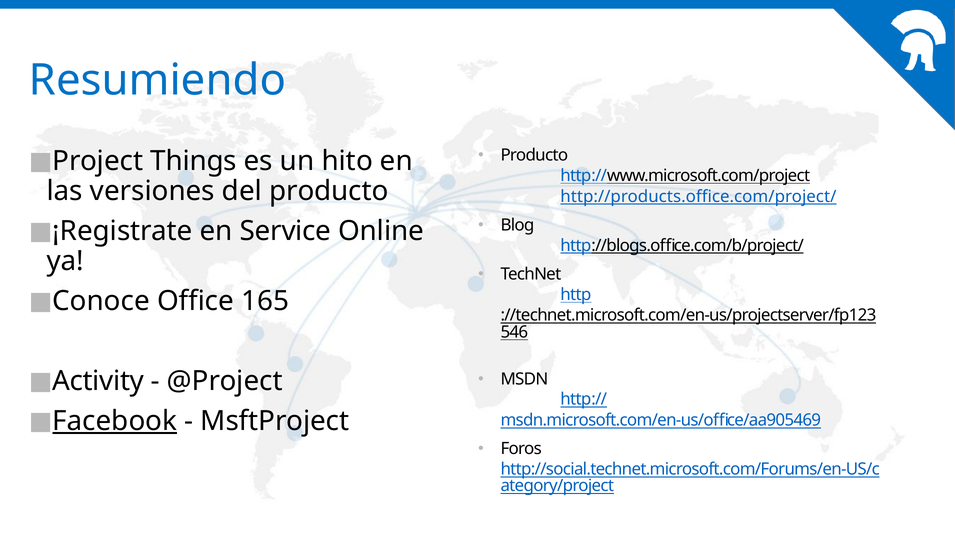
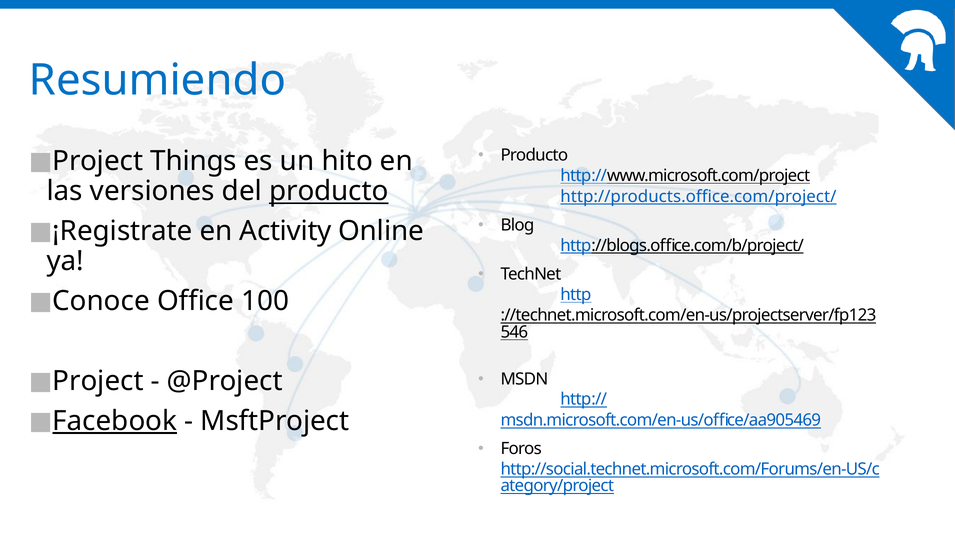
producto at (329, 191) underline: none -> present
Service: Service -> Activity
165: 165 -> 100
Activity at (98, 381): Activity -> Project
